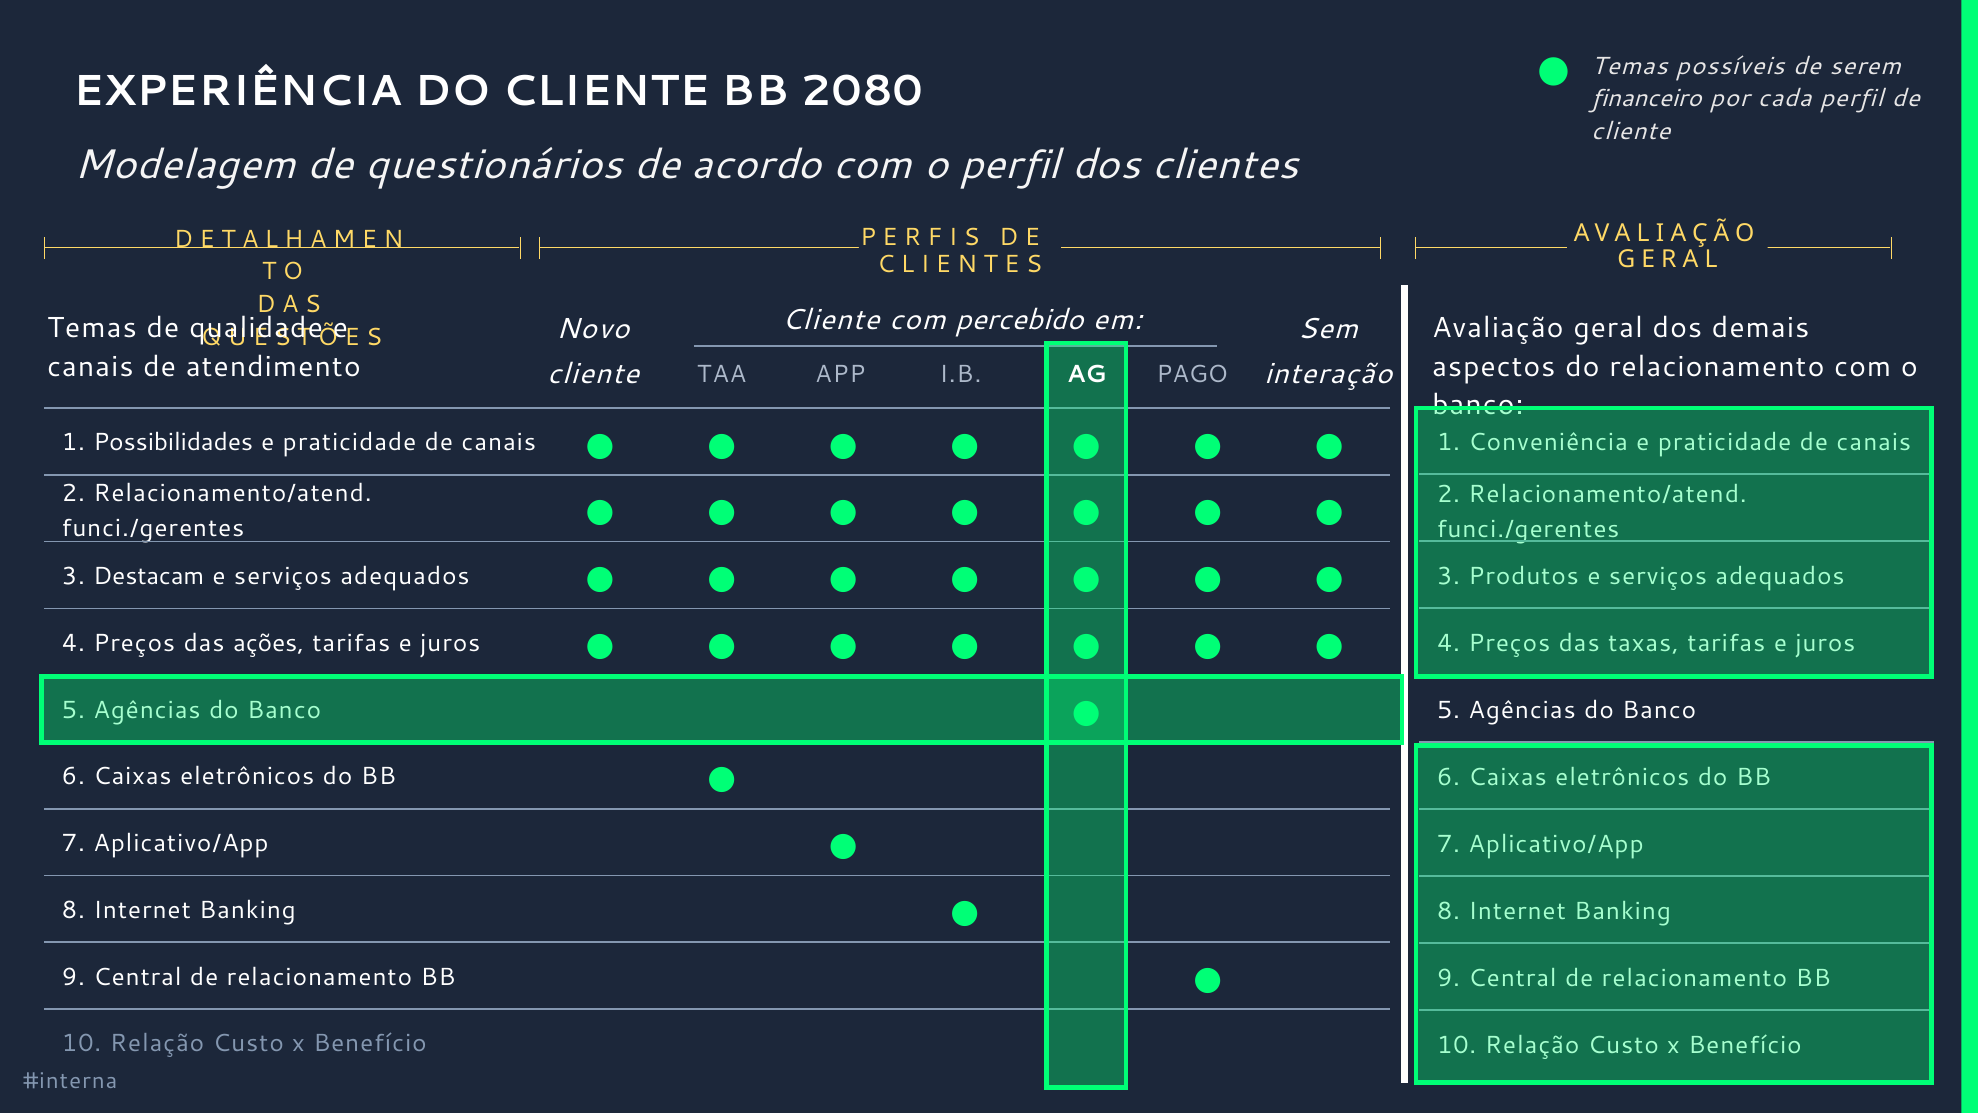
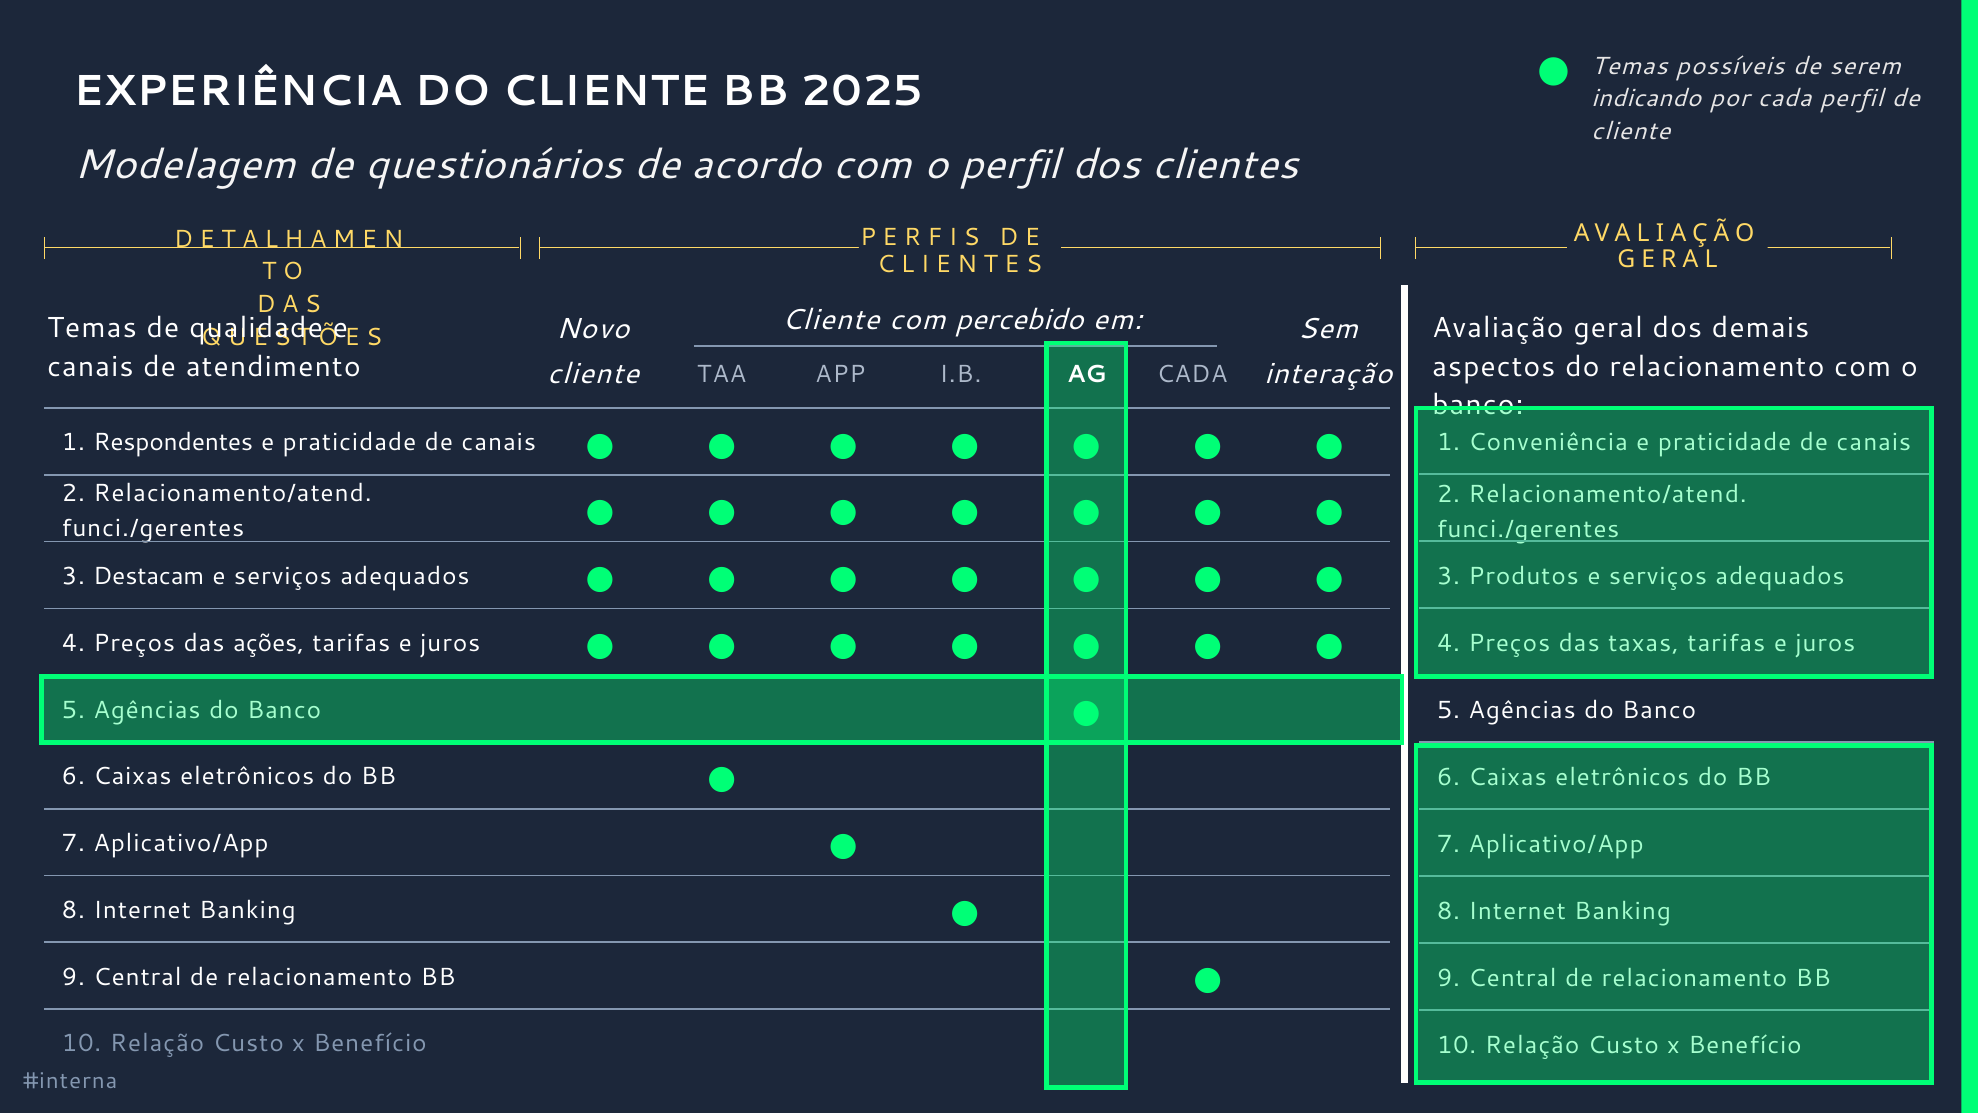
2080: 2080 -> 2025
financeiro: financeiro -> indicando
I.B PAGO: PAGO -> CADA
Possibilidades: Possibilidades -> Respondentes
